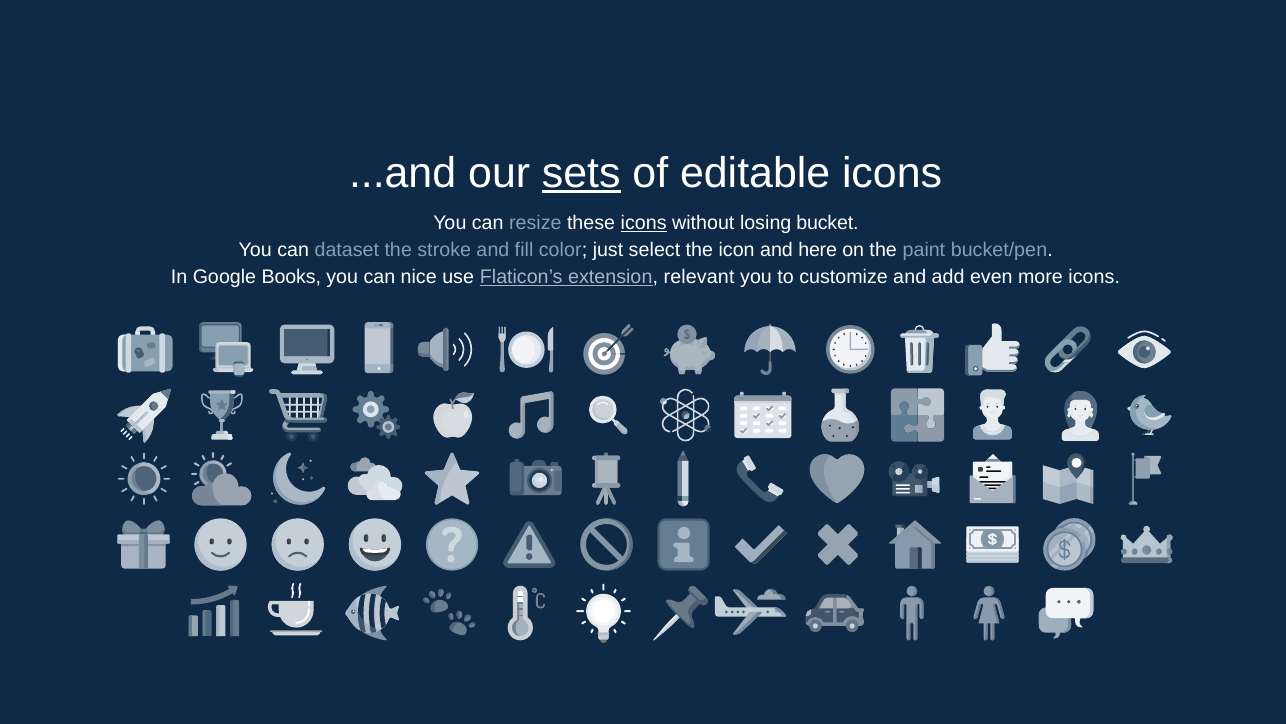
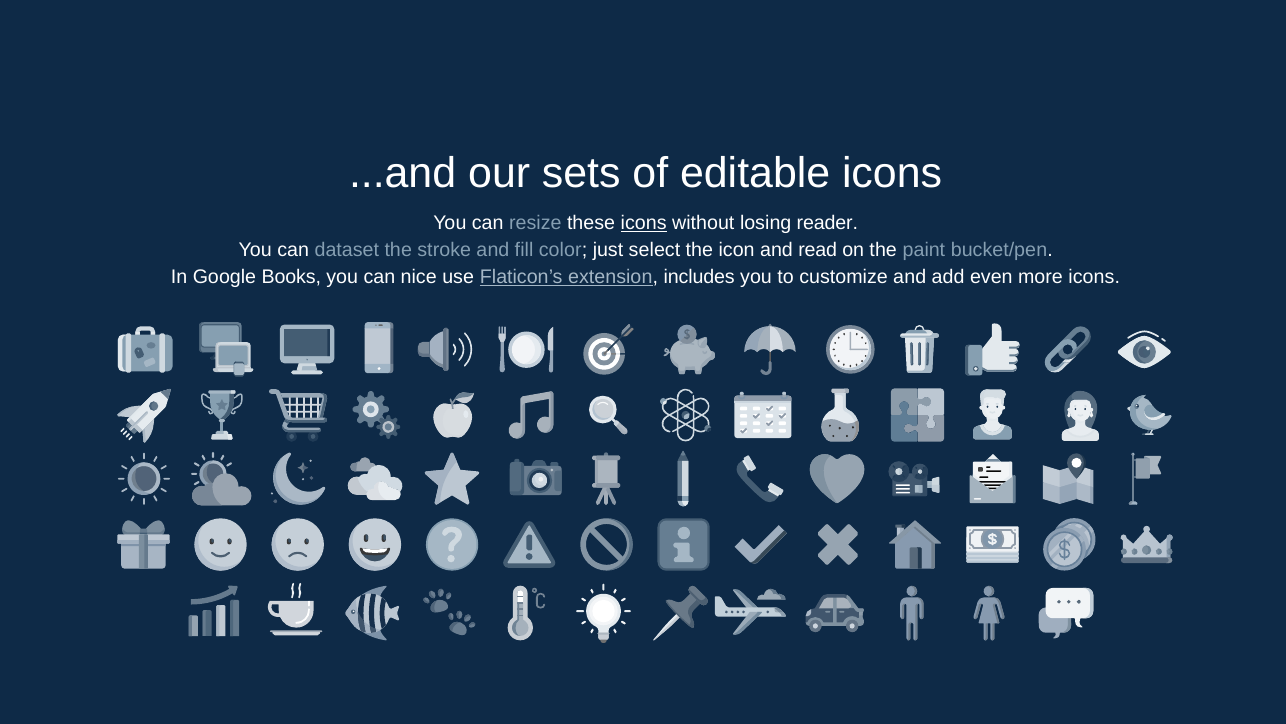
sets underline: present -> none
bucket: bucket -> reader
here: here -> read
relevant: relevant -> includes
